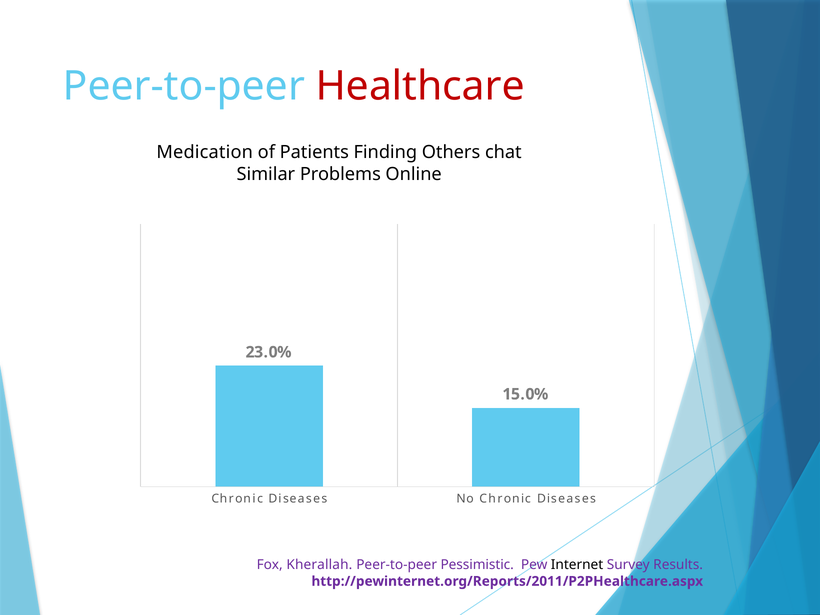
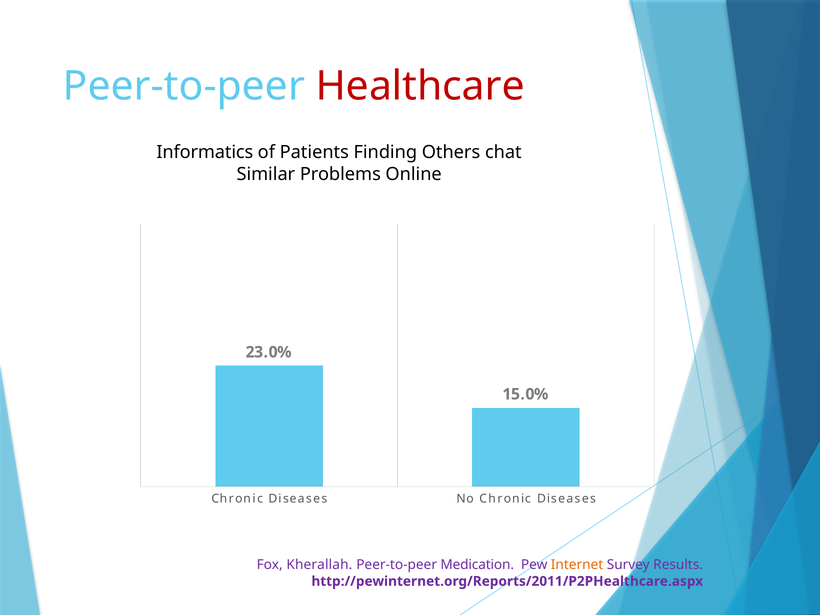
Medication: Medication -> Informatics
Pessimistic: Pessimistic -> Medication
Internet colour: black -> orange
